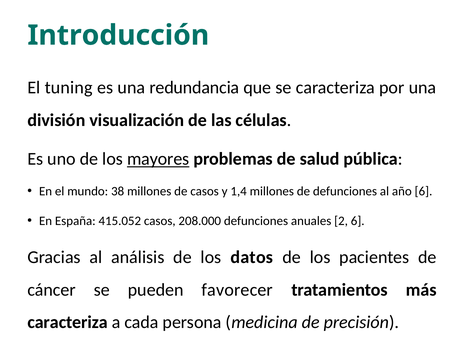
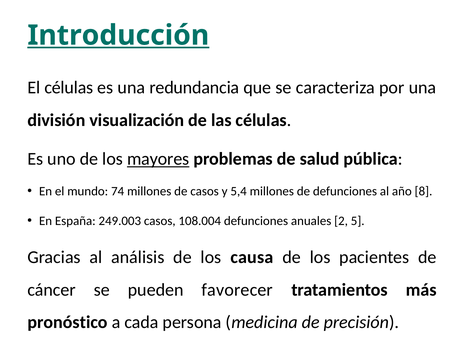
Introducción underline: none -> present
El tuning: tuning -> células
38: 38 -> 74
1,4: 1,4 -> 5,4
año 6: 6 -> 8
415.052: 415.052 -> 249.003
208.000: 208.000 -> 108.004
2 6: 6 -> 5
datos: datos -> causa
caracteriza at (68, 322): caracteriza -> pronóstico
